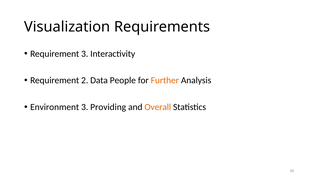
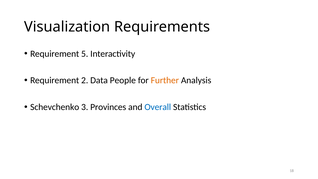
Requirement 3: 3 -> 5
Environment: Environment -> Schevchenko
Providing: Providing -> Provinces
Overall colour: orange -> blue
